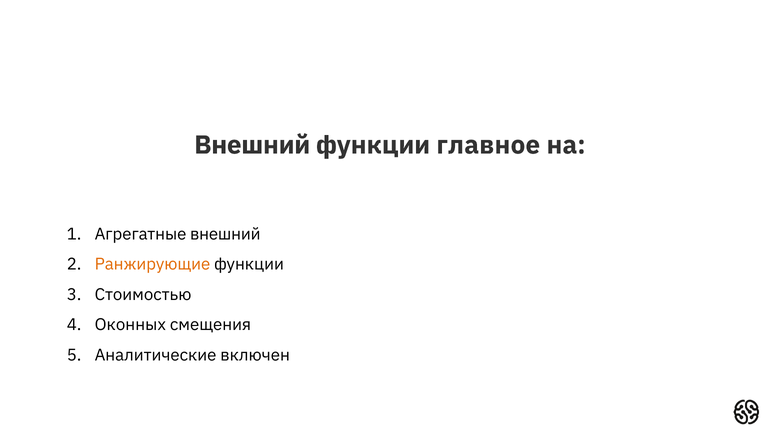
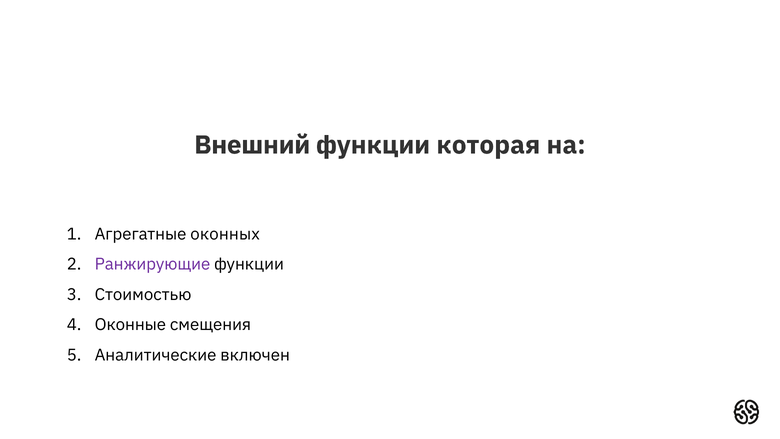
главное: главное -> которая
Агрегатные внешний: внешний -> оконных
Ранжирующие colour: orange -> purple
Оконных: Оконных -> Оконные
